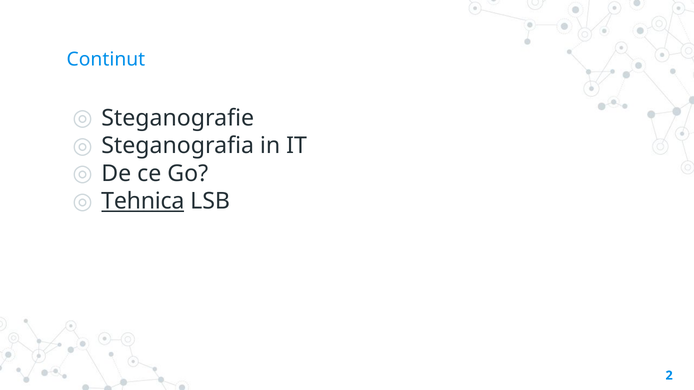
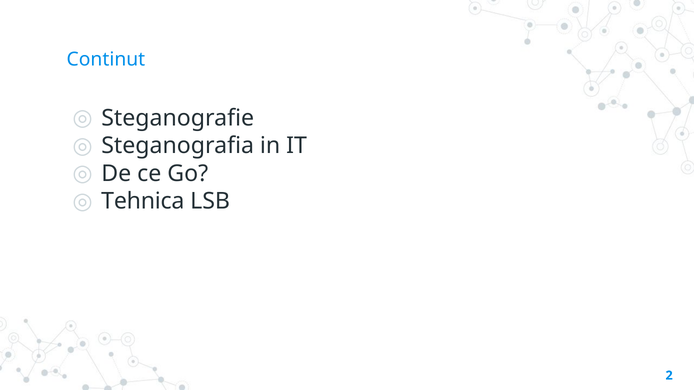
Tehnica underline: present -> none
